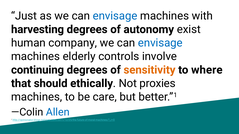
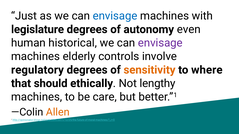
harvesting: harvesting -> legislature
exist: exist -> even
company: company -> historical
envisage at (160, 43) colour: blue -> purple
continuing: continuing -> regulatory
proxies: proxies -> lengthy
Allen colour: blue -> orange
